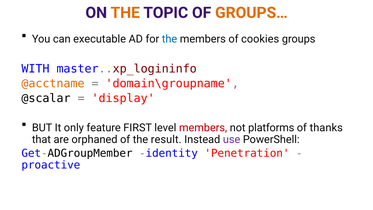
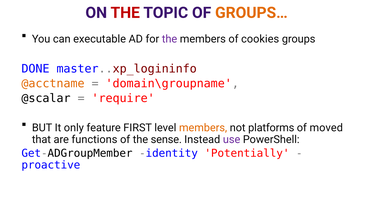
THE at (125, 13) colour: orange -> red
the at (170, 39) colour: blue -> purple
WITH: WITH -> DONE
display: display -> require
members at (203, 128) colour: red -> orange
thanks: thanks -> moved
orphaned: orphaned -> functions
result: result -> sense
Penetration: Penetration -> Potentially
